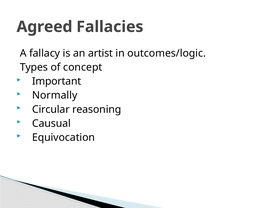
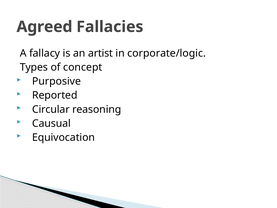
outcomes/logic: outcomes/logic -> corporate/logic
Important: Important -> Purposive
Normally: Normally -> Reported
